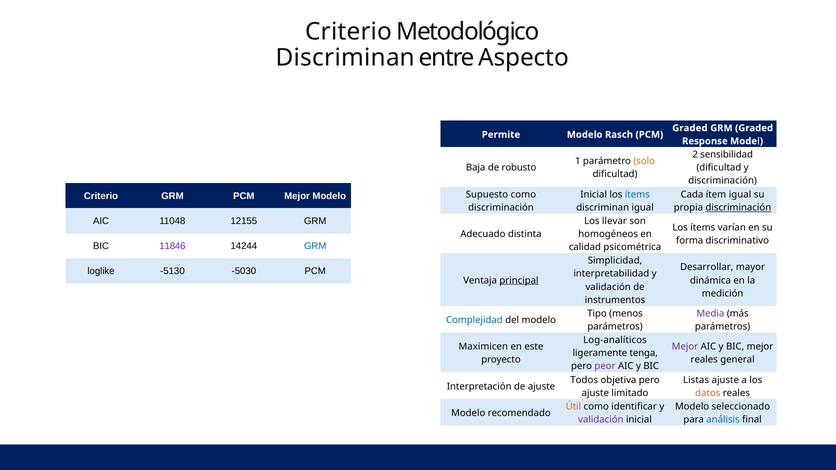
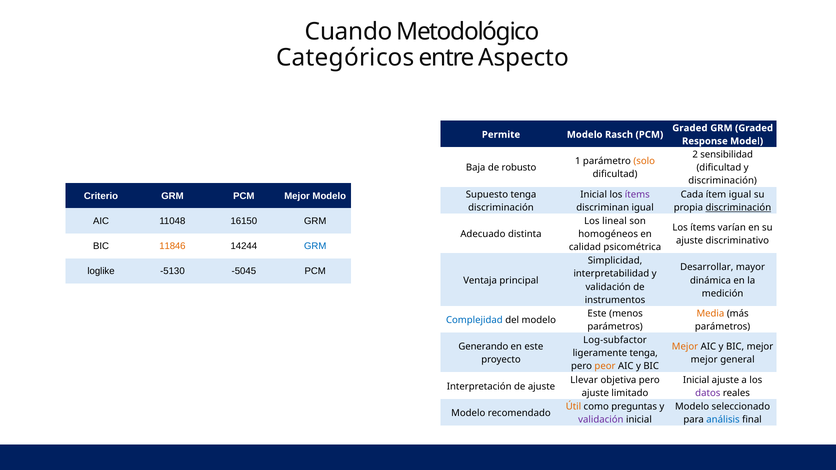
Criterio at (349, 32): Criterio -> Cuando
Discriminan at (345, 58): Discriminan -> Categóricos
Supuesto como: como -> tenga
ítems at (637, 195) colour: blue -> purple
12155: 12155 -> 16150
llevar: llevar -> lineal
forma at (690, 241): forma -> ajuste
11846 colour: purple -> orange
-5030: -5030 -> -5045
principal underline: present -> none
Tipo at (597, 314): Tipo -> Este
Media colour: purple -> orange
Log-analíticos: Log-analíticos -> Log-subfactor
Maximicen: Maximicen -> Generando
Mejor at (685, 347) colour: purple -> orange
reales at (704, 360): reales -> mejor
peor colour: purple -> orange
Todos: Todos -> Llevar
Listas at (696, 380): Listas -> Inicial
datos colour: orange -> purple
identificar: identificar -> preguntas
